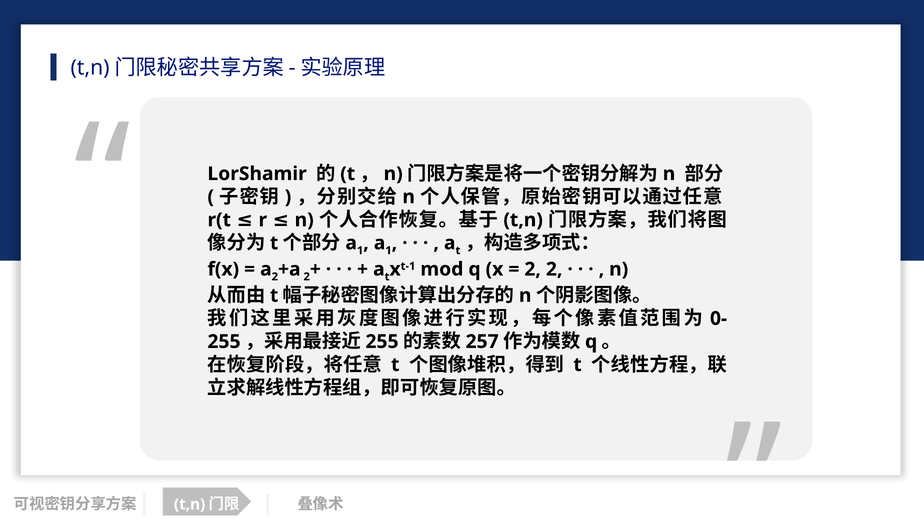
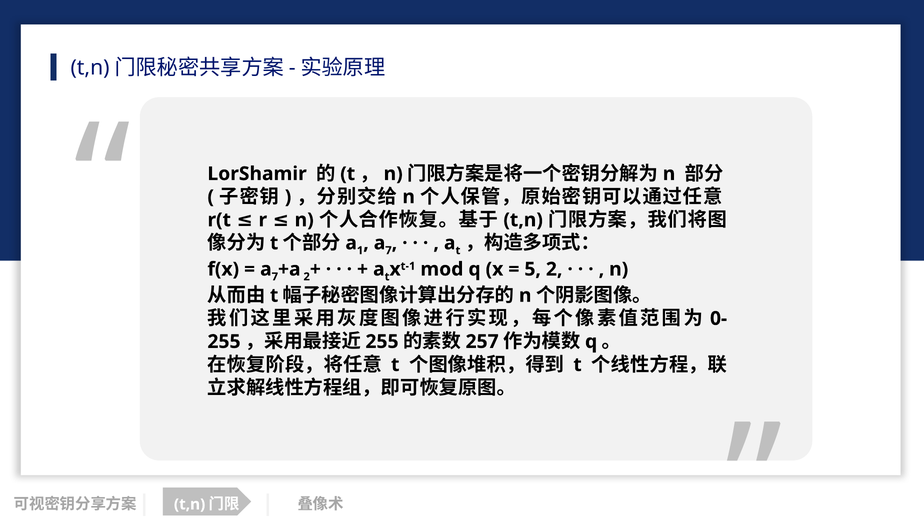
1 at (389, 251): 1 -> 7
2 at (275, 277): 2 -> 7
2 at (533, 270): 2 -> 5
